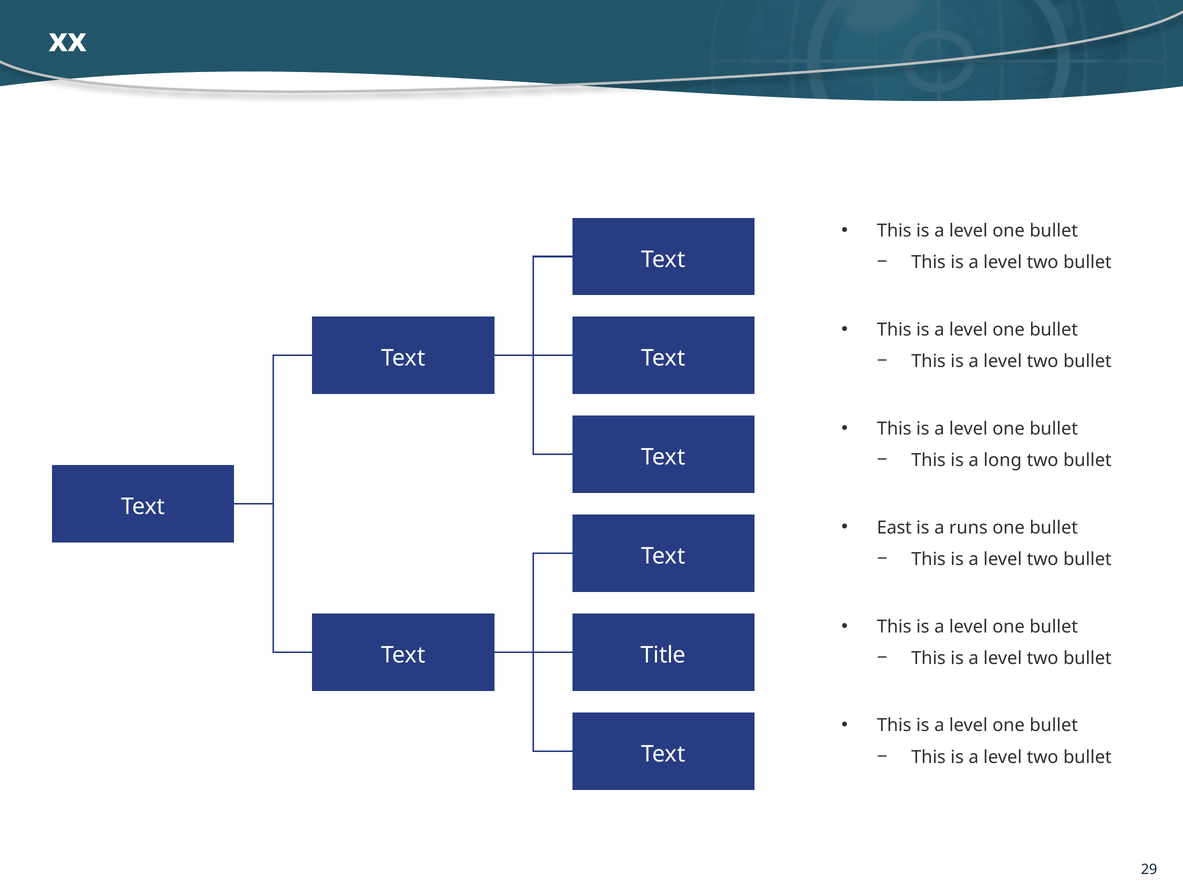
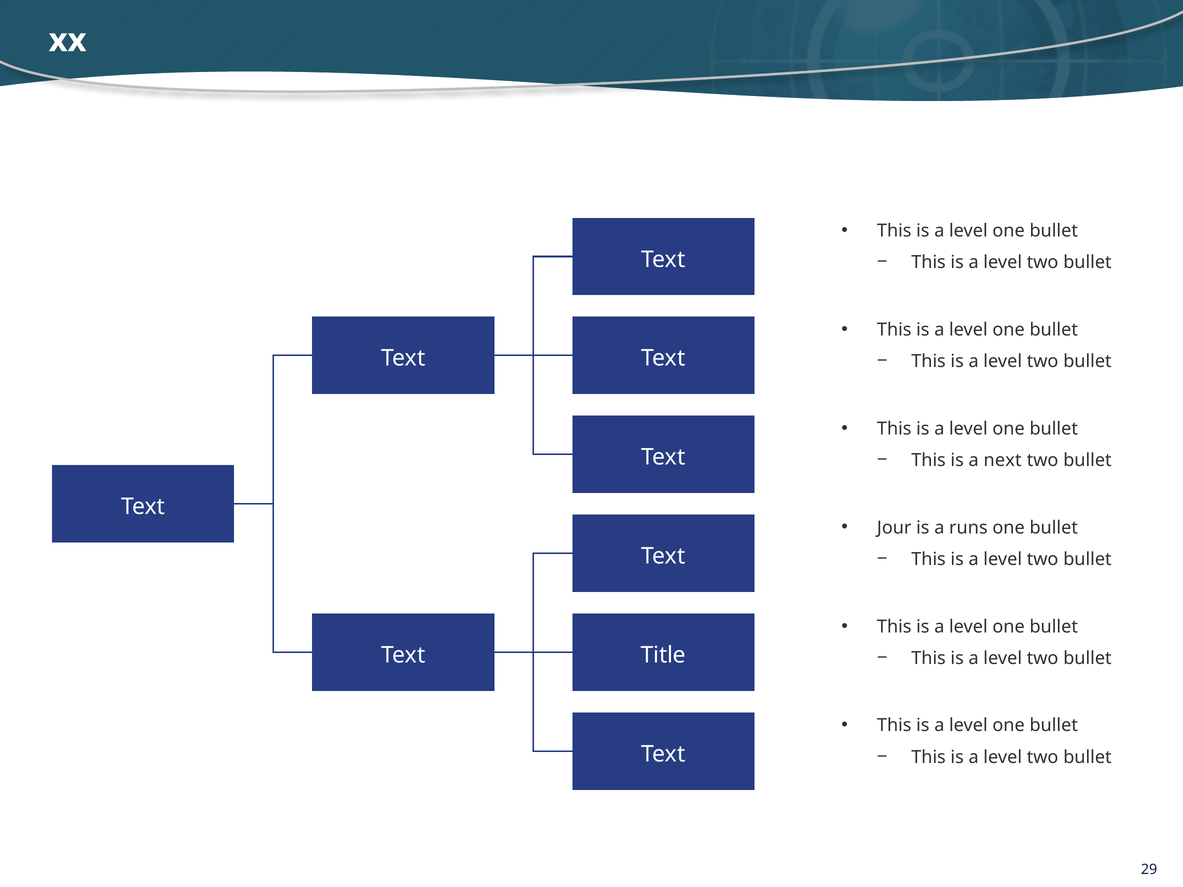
long: long -> next
East: East -> Jour
